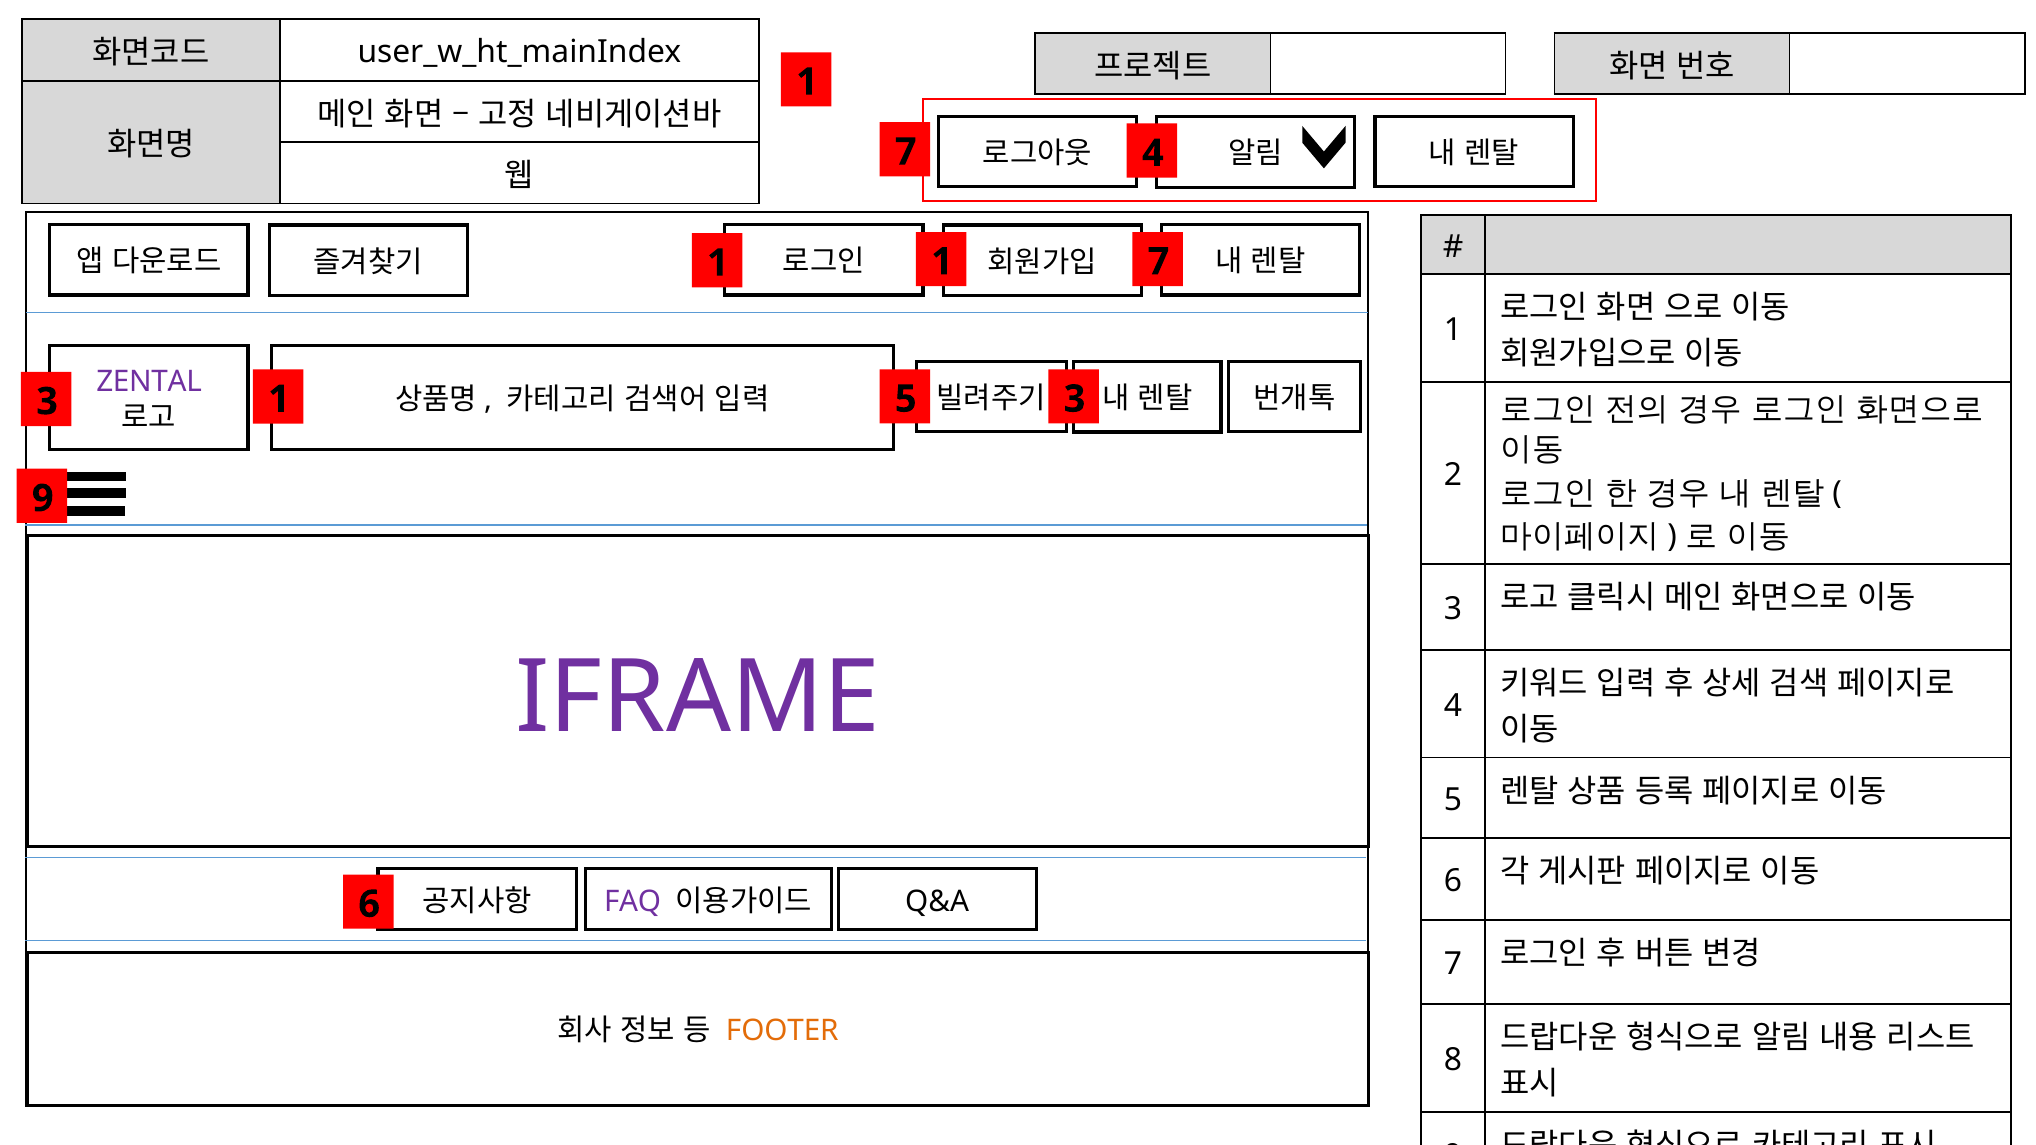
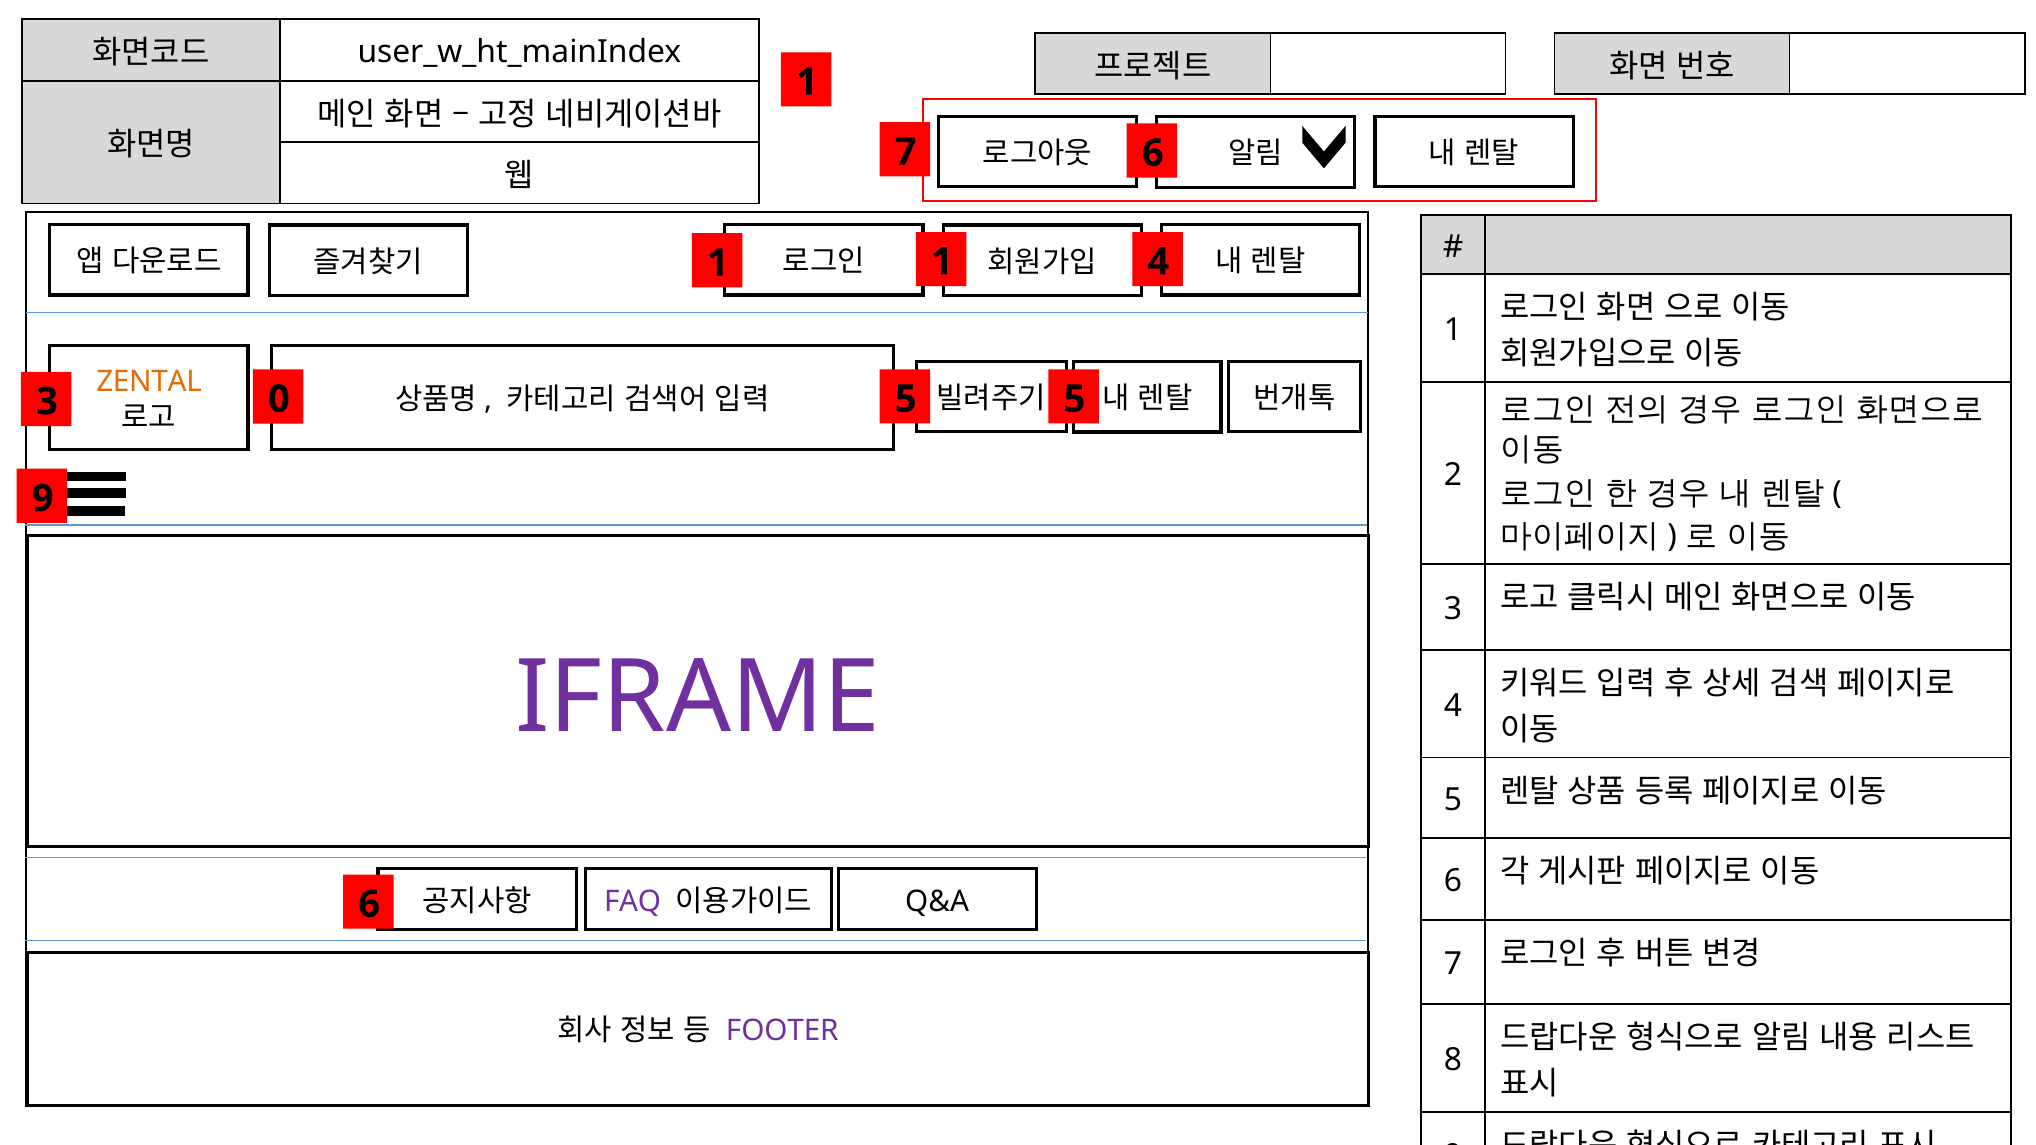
7 4: 4 -> 6
1 7: 7 -> 4
ZENTAL colour: purple -> orange
3 1: 1 -> 0
5 3: 3 -> 5
FOOTER colour: orange -> purple
